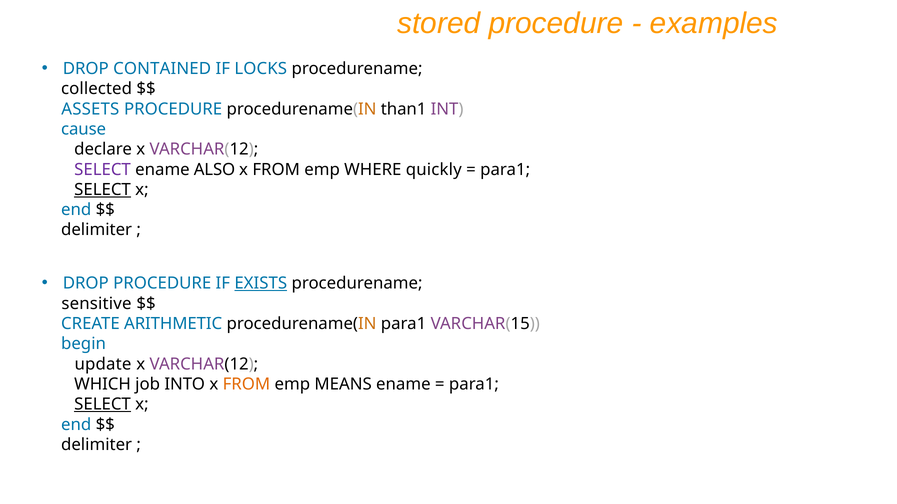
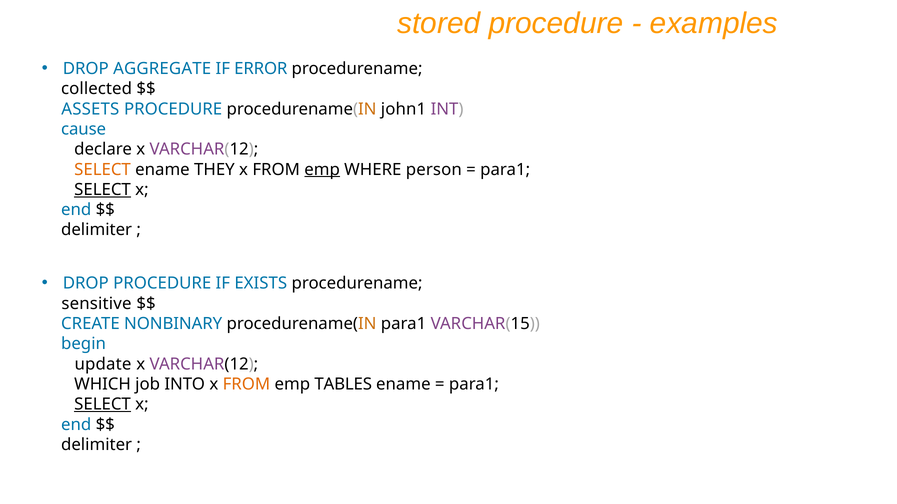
CONTAINED: CONTAINED -> AGGREGATE
LOCKS: LOCKS -> ERROR
than1: than1 -> john1
SELECT at (103, 170) colour: purple -> orange
ALSO: ALSO -> THEY
emp at (322, 170) underline: none -> present
quickly: quickly -> person
EXISTS underline: present -> none
ARITHMETIC: ARITHMETIC -> NONBINARY
MEANS: MEANS -> TABLES
